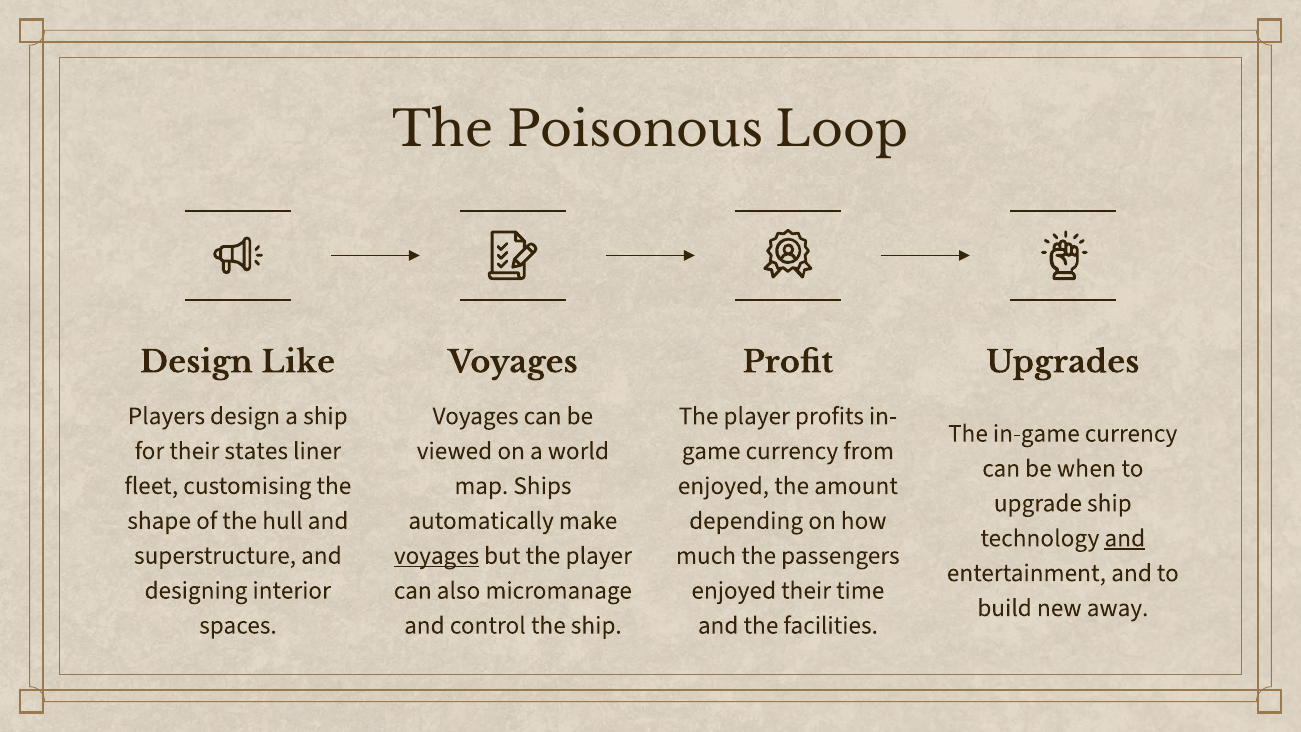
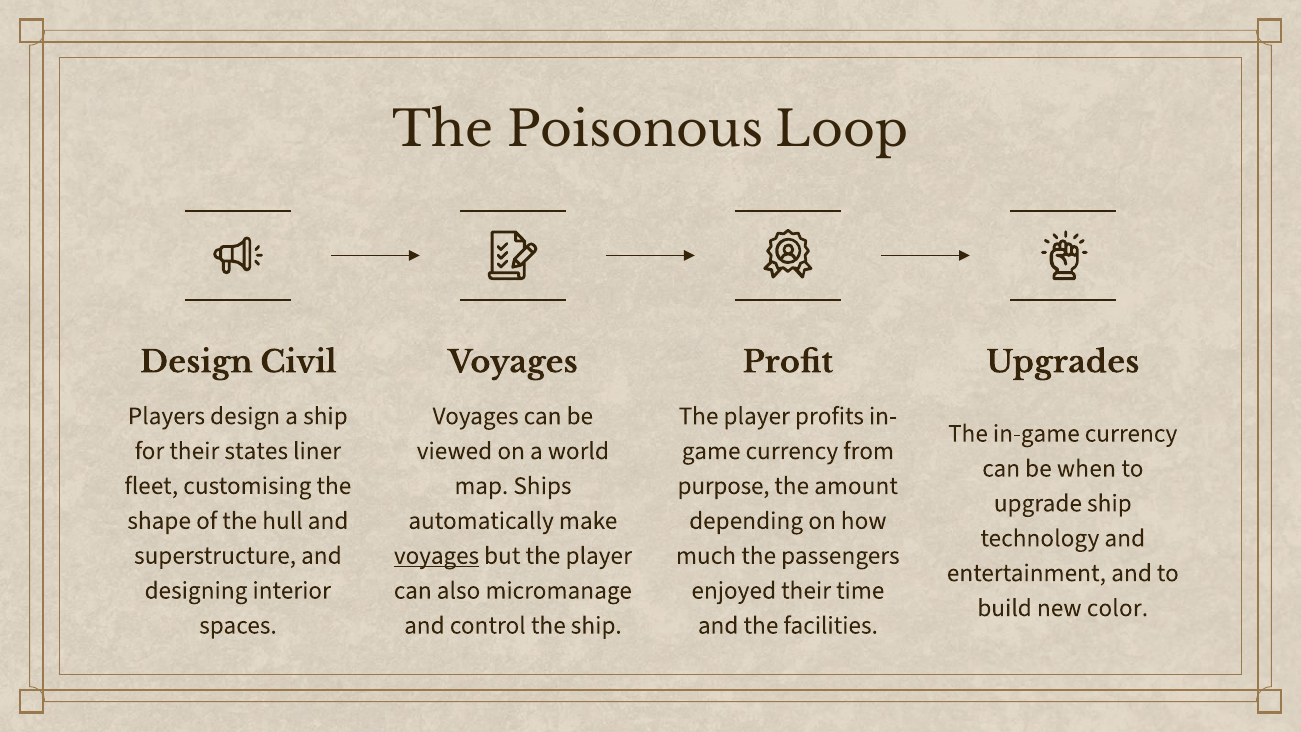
Like: Like -> Civil
enjoyed at (723, 486): enjoyed -> purpose
and at (1125, 538) underline: present -> none
away: away -> color
